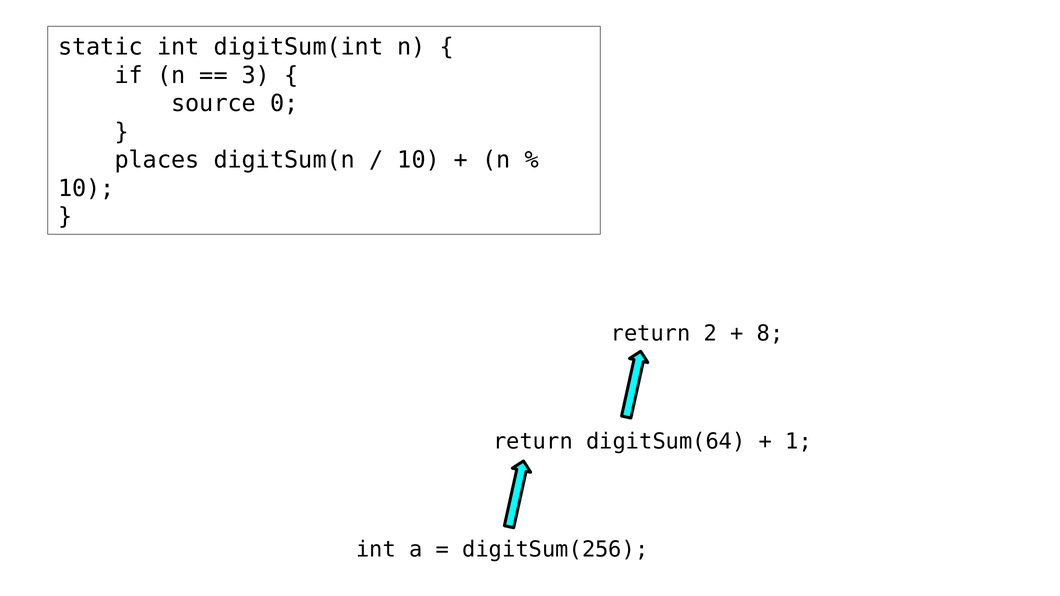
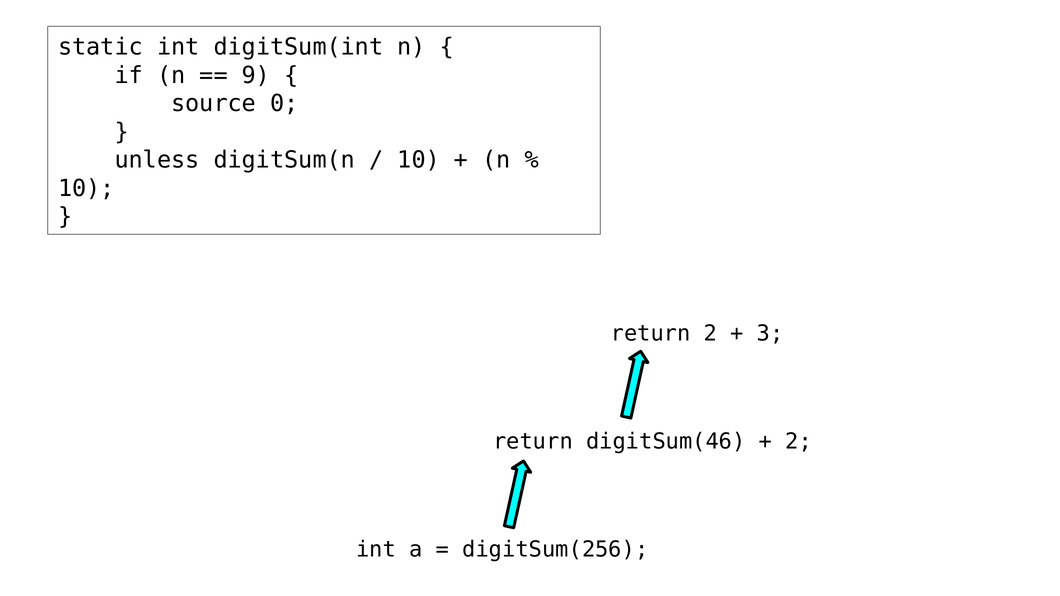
3: 3 -> 9
places: places -> unless
8: 8 -> 3
digitSum(64: digitSum(64 -> digitSum(46
1 at (799, 442): 1 -> 2
